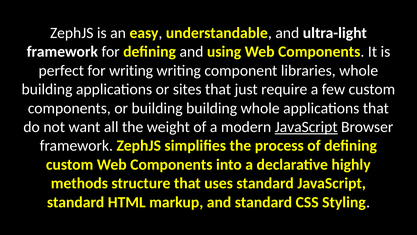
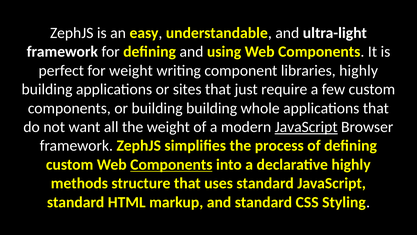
for writing: writing -> weight
libraries whole: whole -> highly
Components at (171, 164) underline: none -> present
